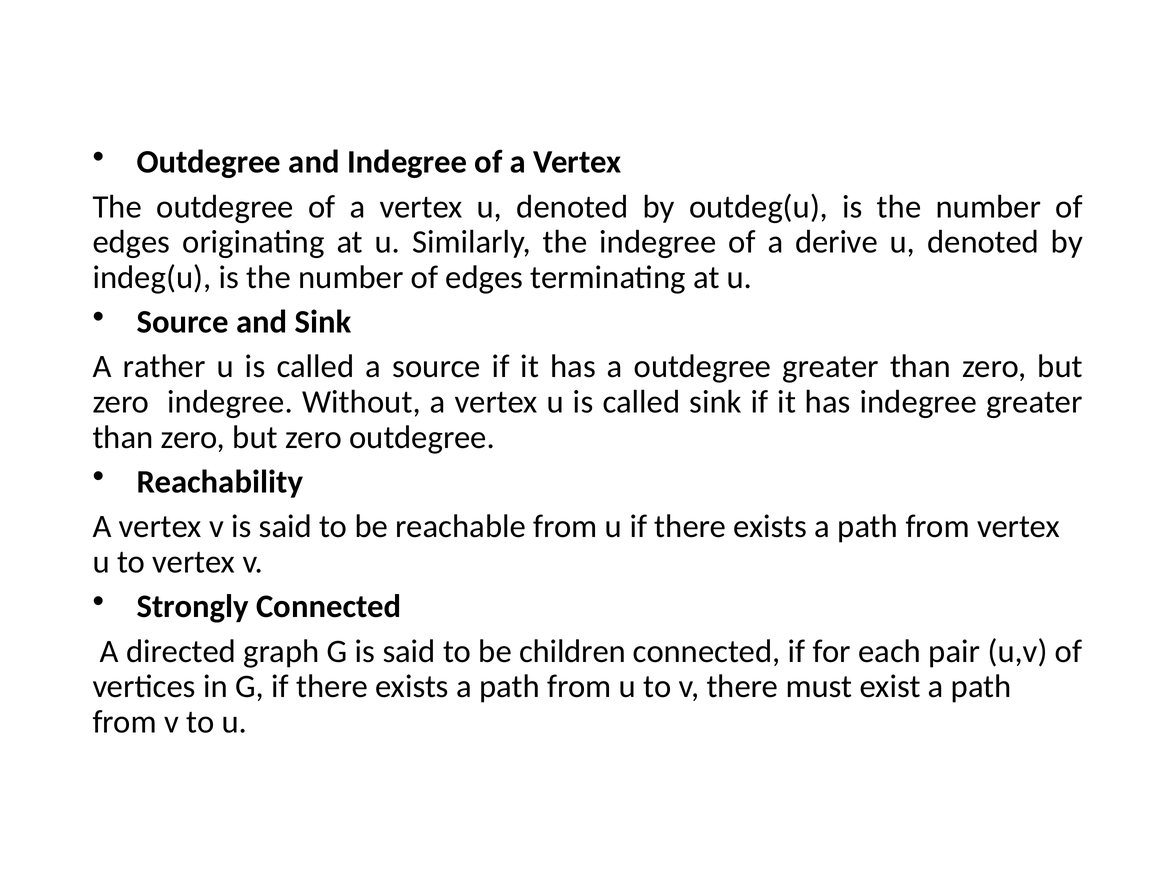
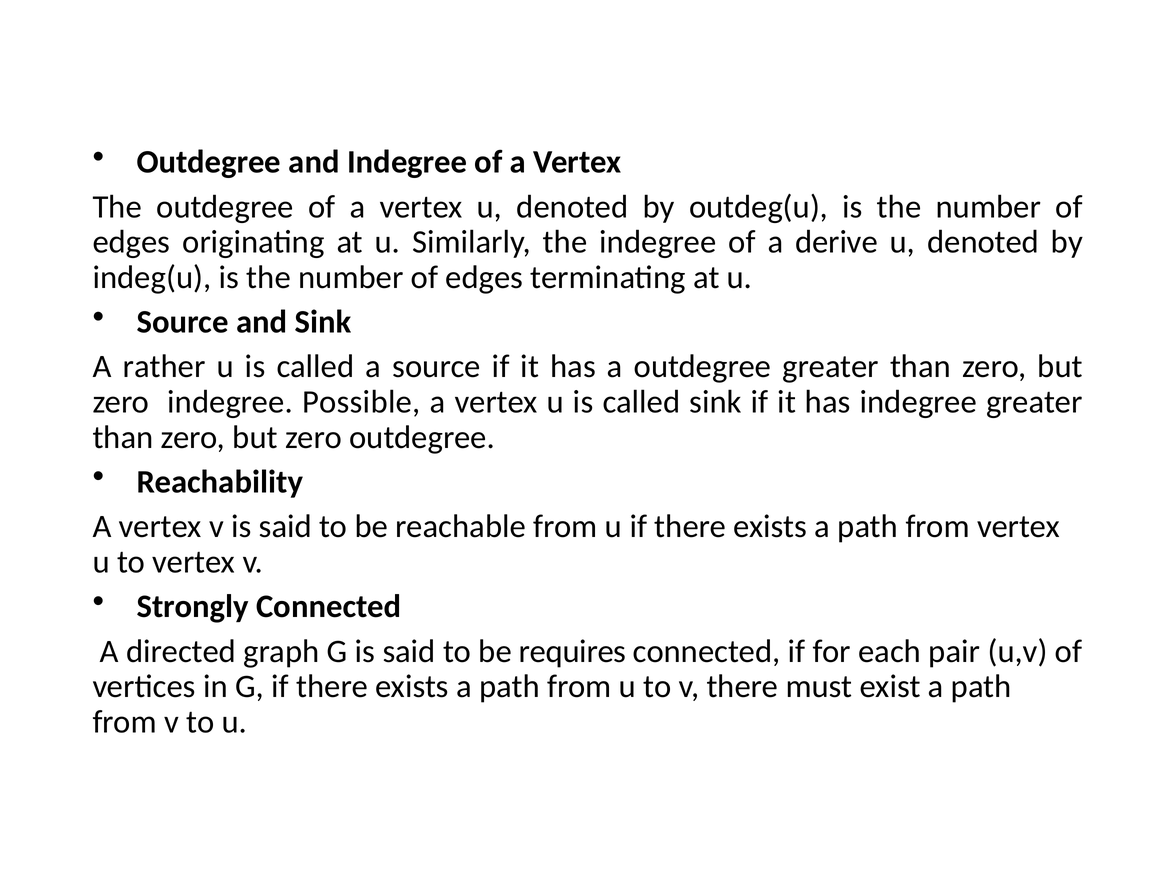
Without: Without -> Possible
children: children -> requires
